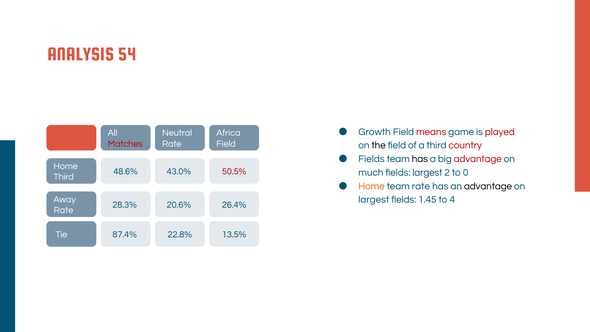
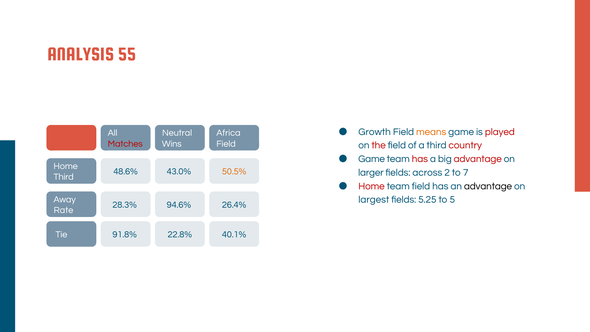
54: 54 -> 55
means colour: red -> orange
Rate at (172, 144): Rate -> Wins
the colour: black -> red
Fields at (371, 159): Fields -> Game
has at (420, 159) colour: black -> red
50.5% colour: red -> orange
much: much -> larger
fields largest: largest -> across
0: 0 -> 7
Home at (372, 186) colour: orange -> red
team rate: rate -> field
1.45: 1.45 -> 5.25
4: 4 -> 5
20.6%: 20.6% -> 94.6%
87.4%: 87.4% -> 91.8%
13.5%: 13.5% -> 40.1%
